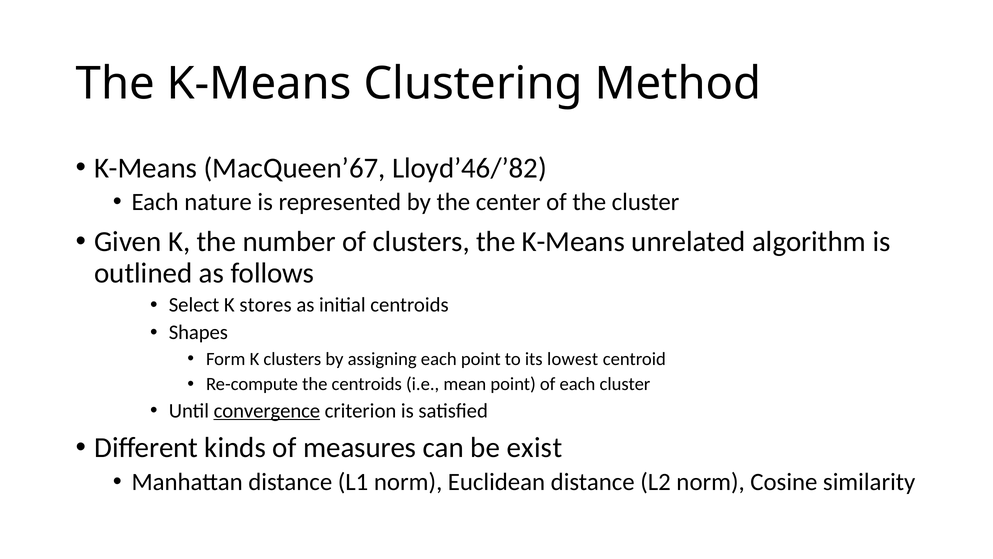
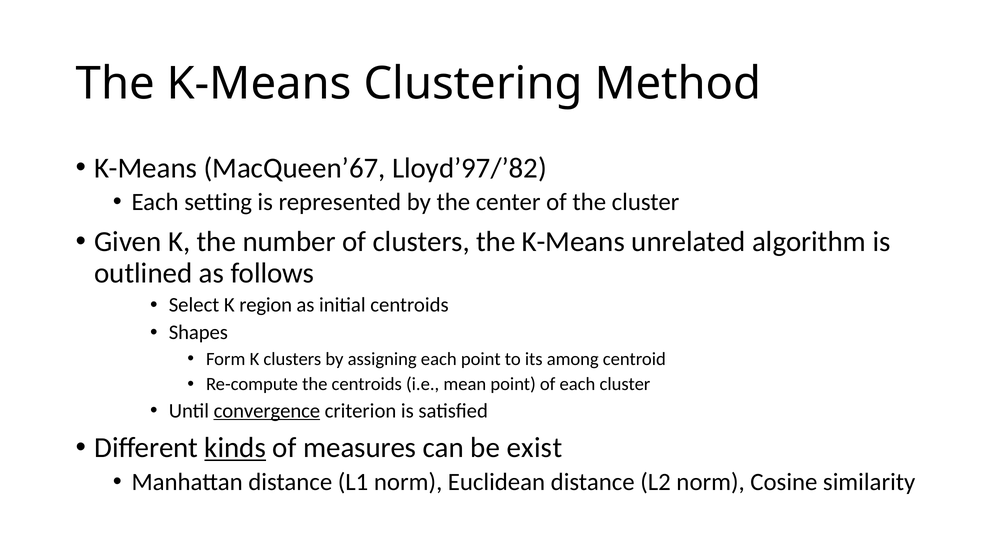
Lloyd’46/’82: Lloyd’46/’82 -> Lloyd’97/’82
nature: nature -> setting
stores: stores -> region
lowest: lowest -> among
kinds underline: none -> present
